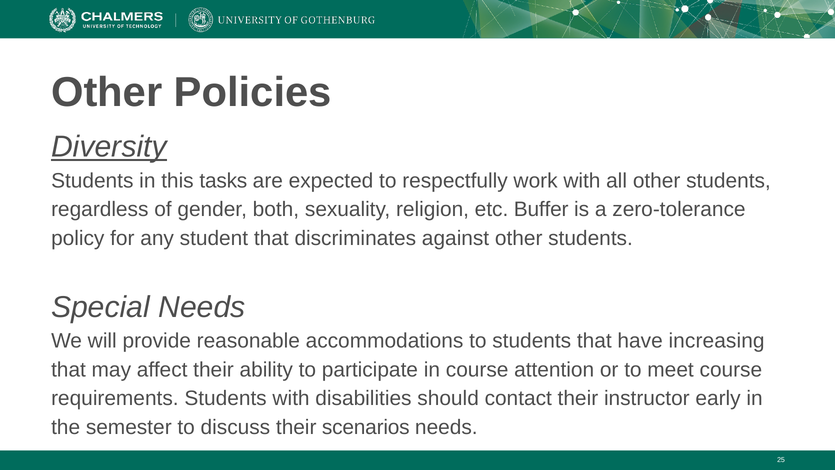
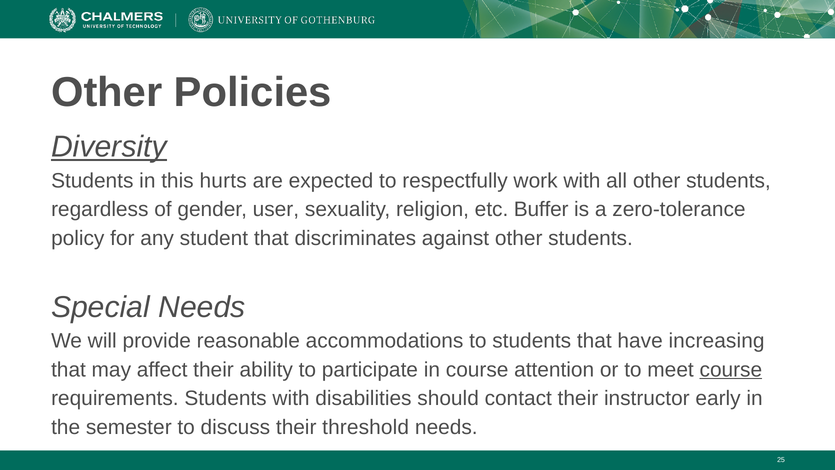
tasks: tasks -> hurts
both: both -> user
course at (731, 369) underline: none -> present
scenarios: scenarios -> threshold
